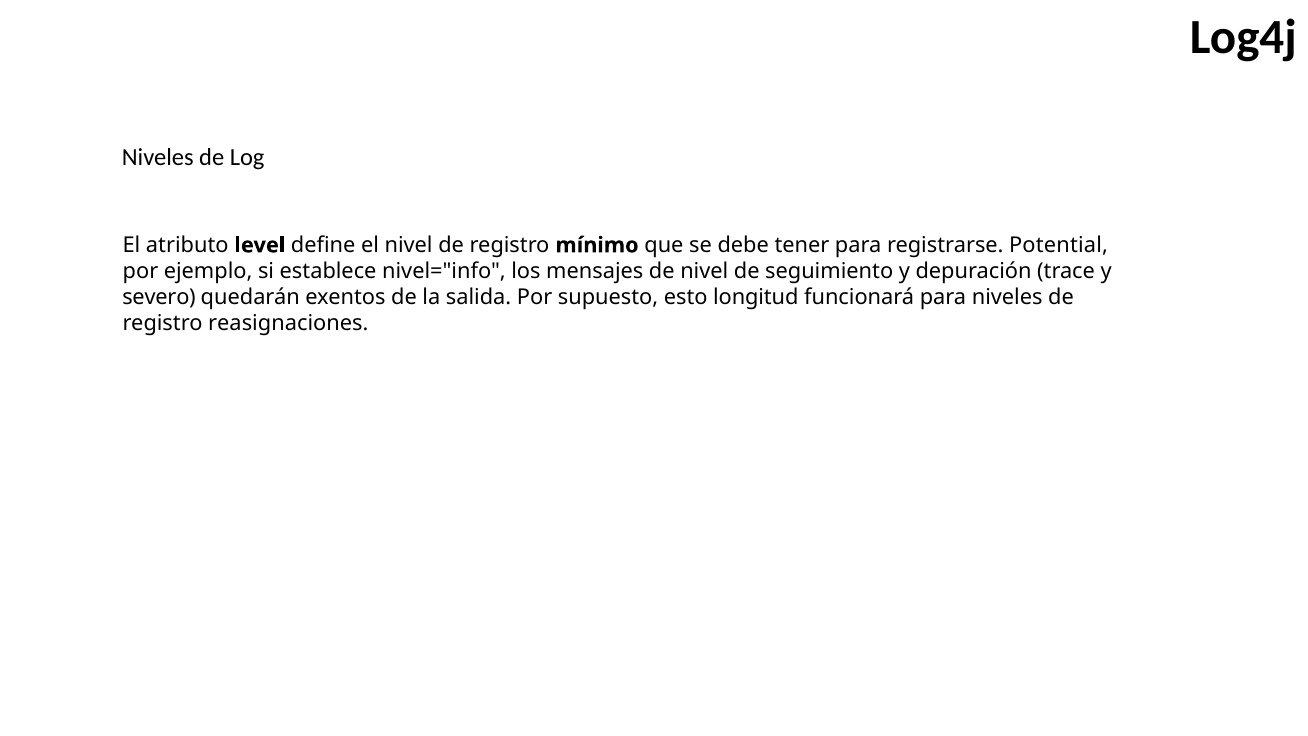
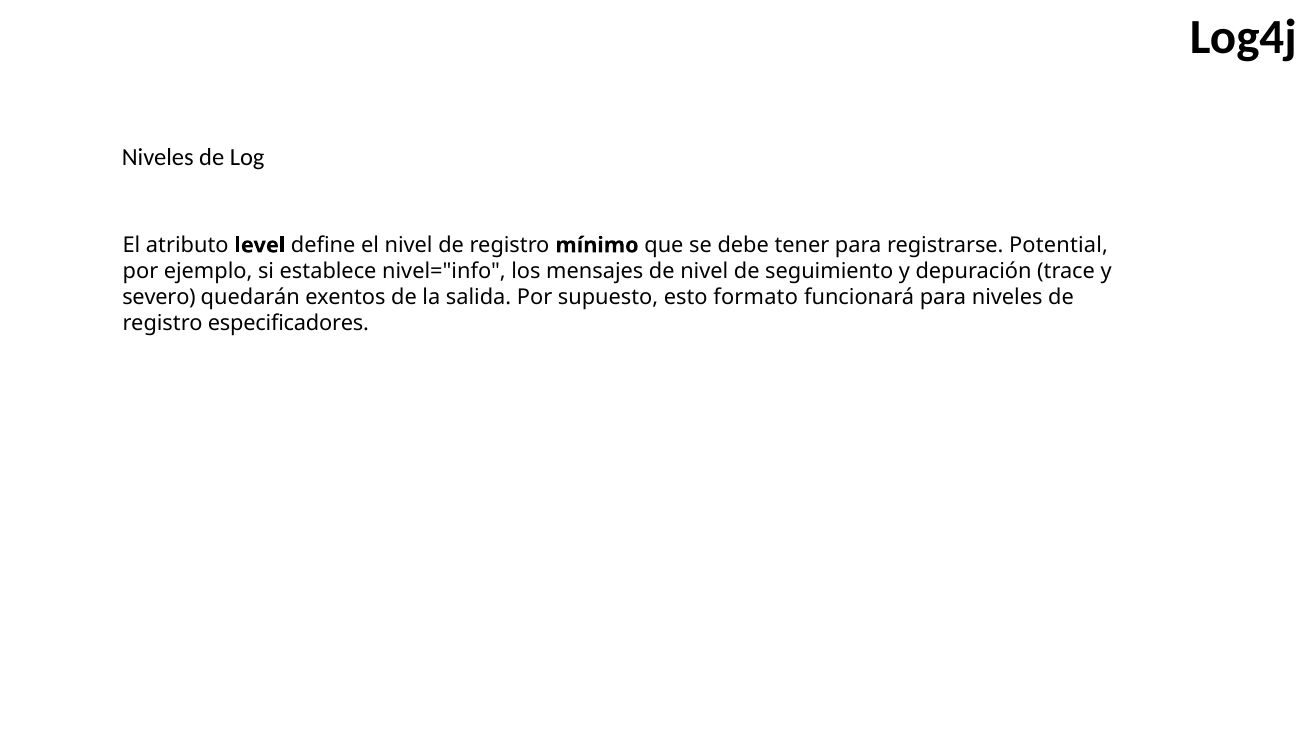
longitud: longitud -> formato
reasignaciones: reasignaciones -> especificadores
